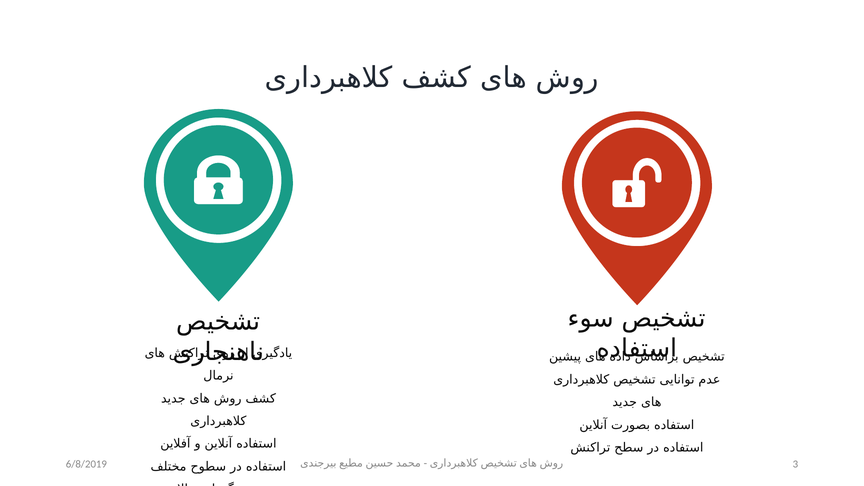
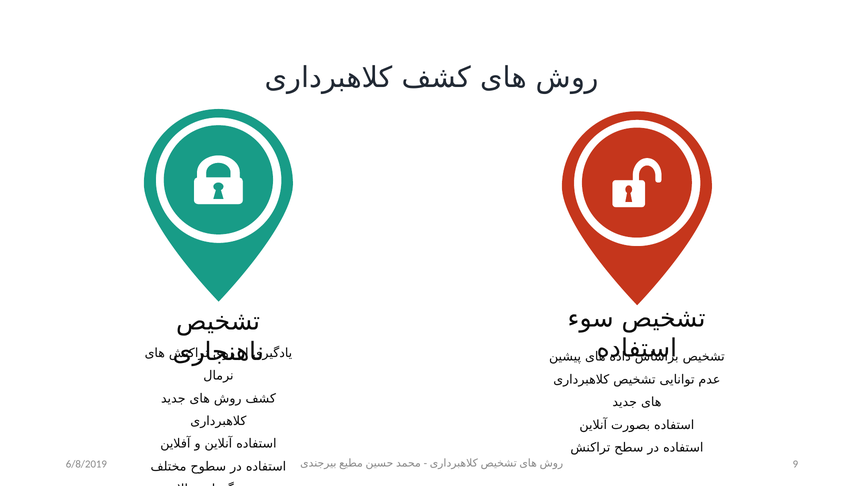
3: 3 -> 9
